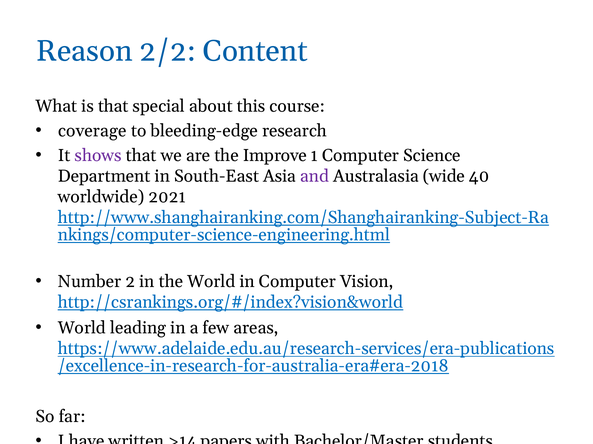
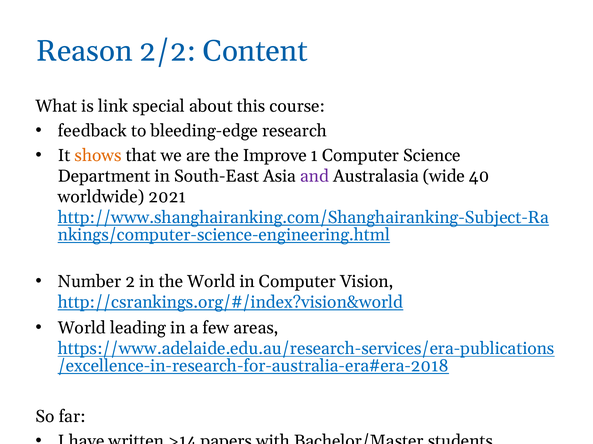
is that: that -> link
coverage: coverage -> feedback
shows colour: purple -> orange
